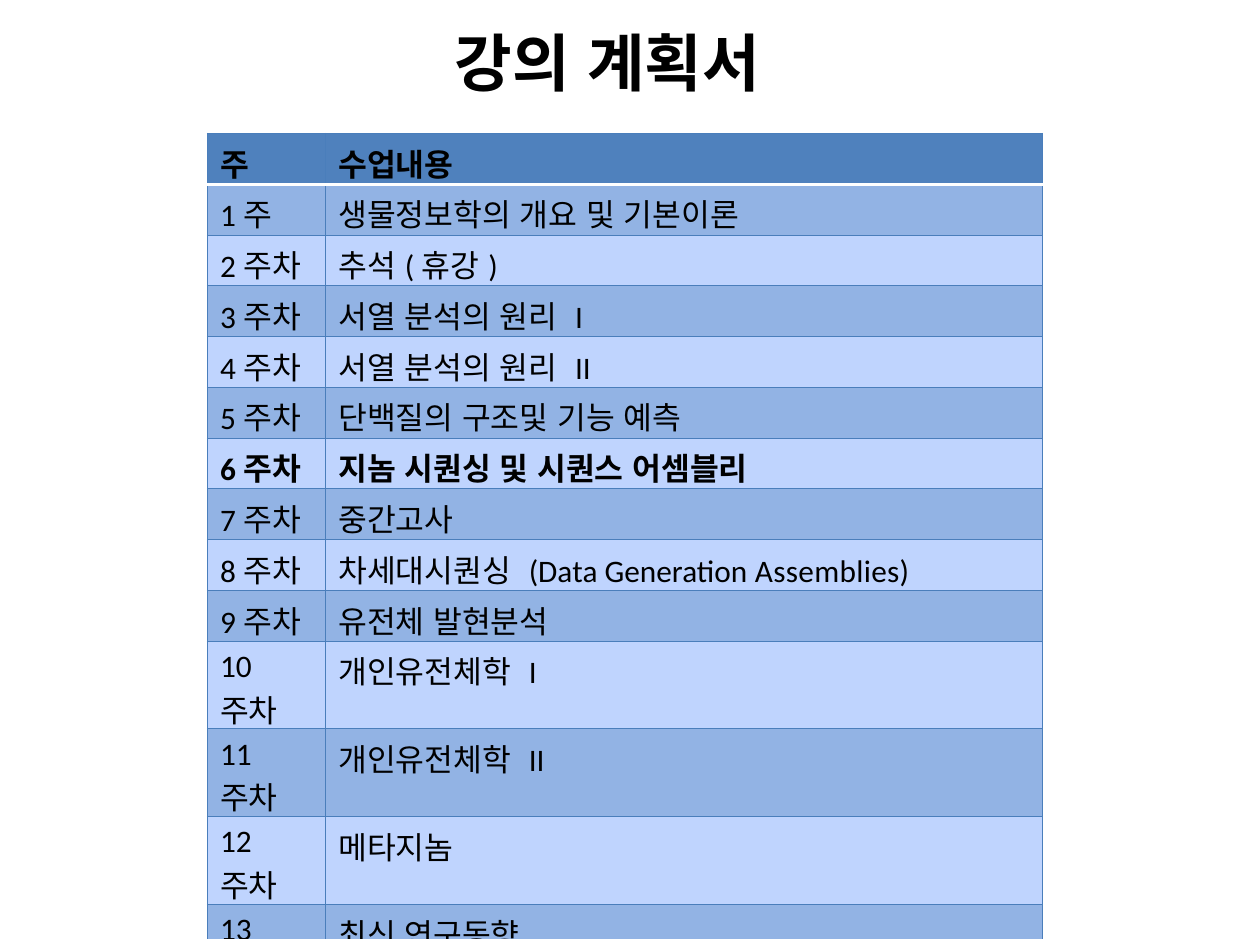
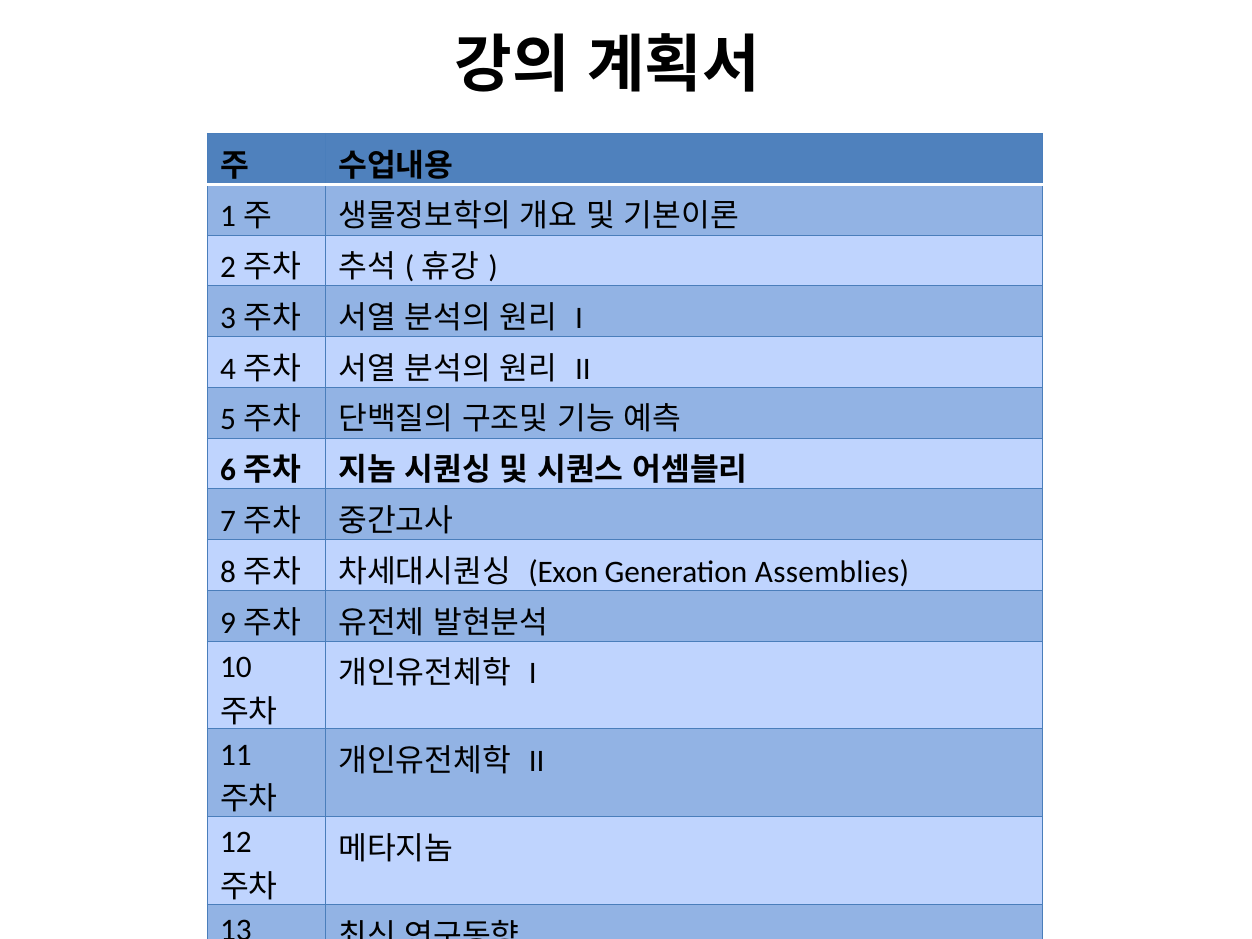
Data: Data -> Exon
